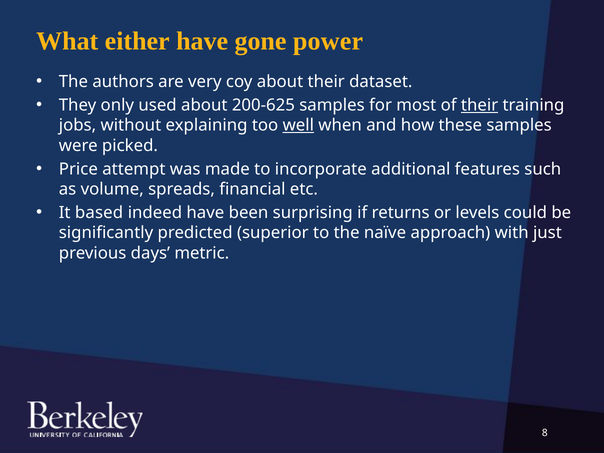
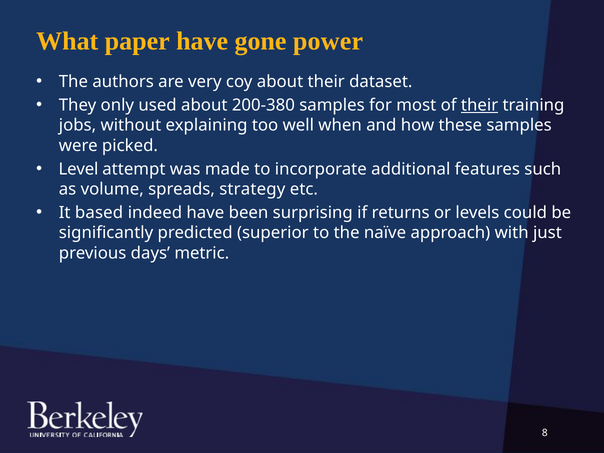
either: either -> paper
200-625: 200-625 -> 200-380
well underline: present -> none
Price: Price -> Level
financial: financial -> strategy
